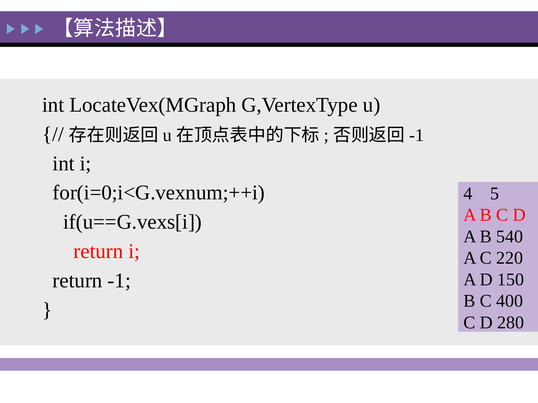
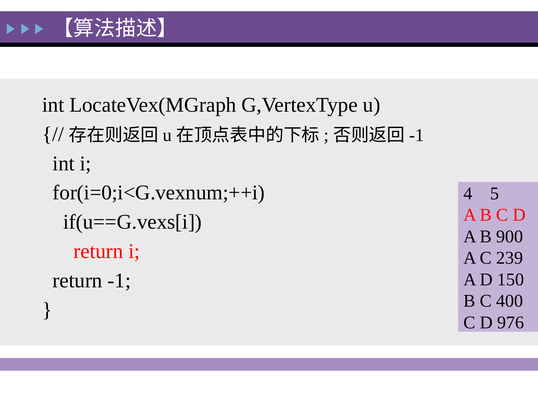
540: 540 -> 900
220: 220 -> 239
280: 280 -> 976
